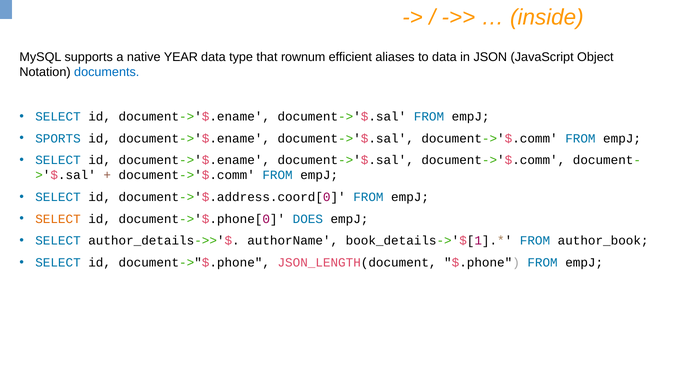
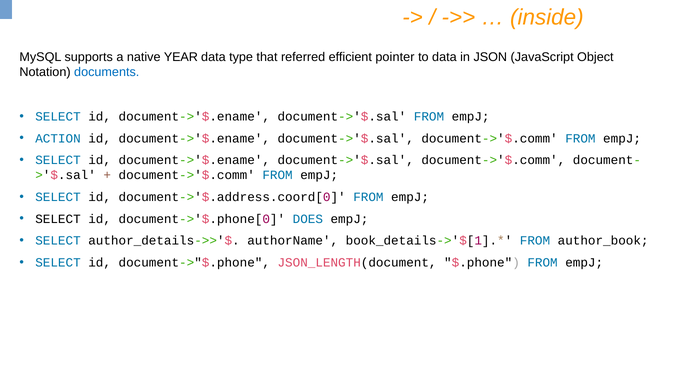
rownum: rownum -> referred
aliases: aliases -> pointer
SPORTS: SPORTS -> ACTION
SELECT at (58, 219) colour: orange -> black
